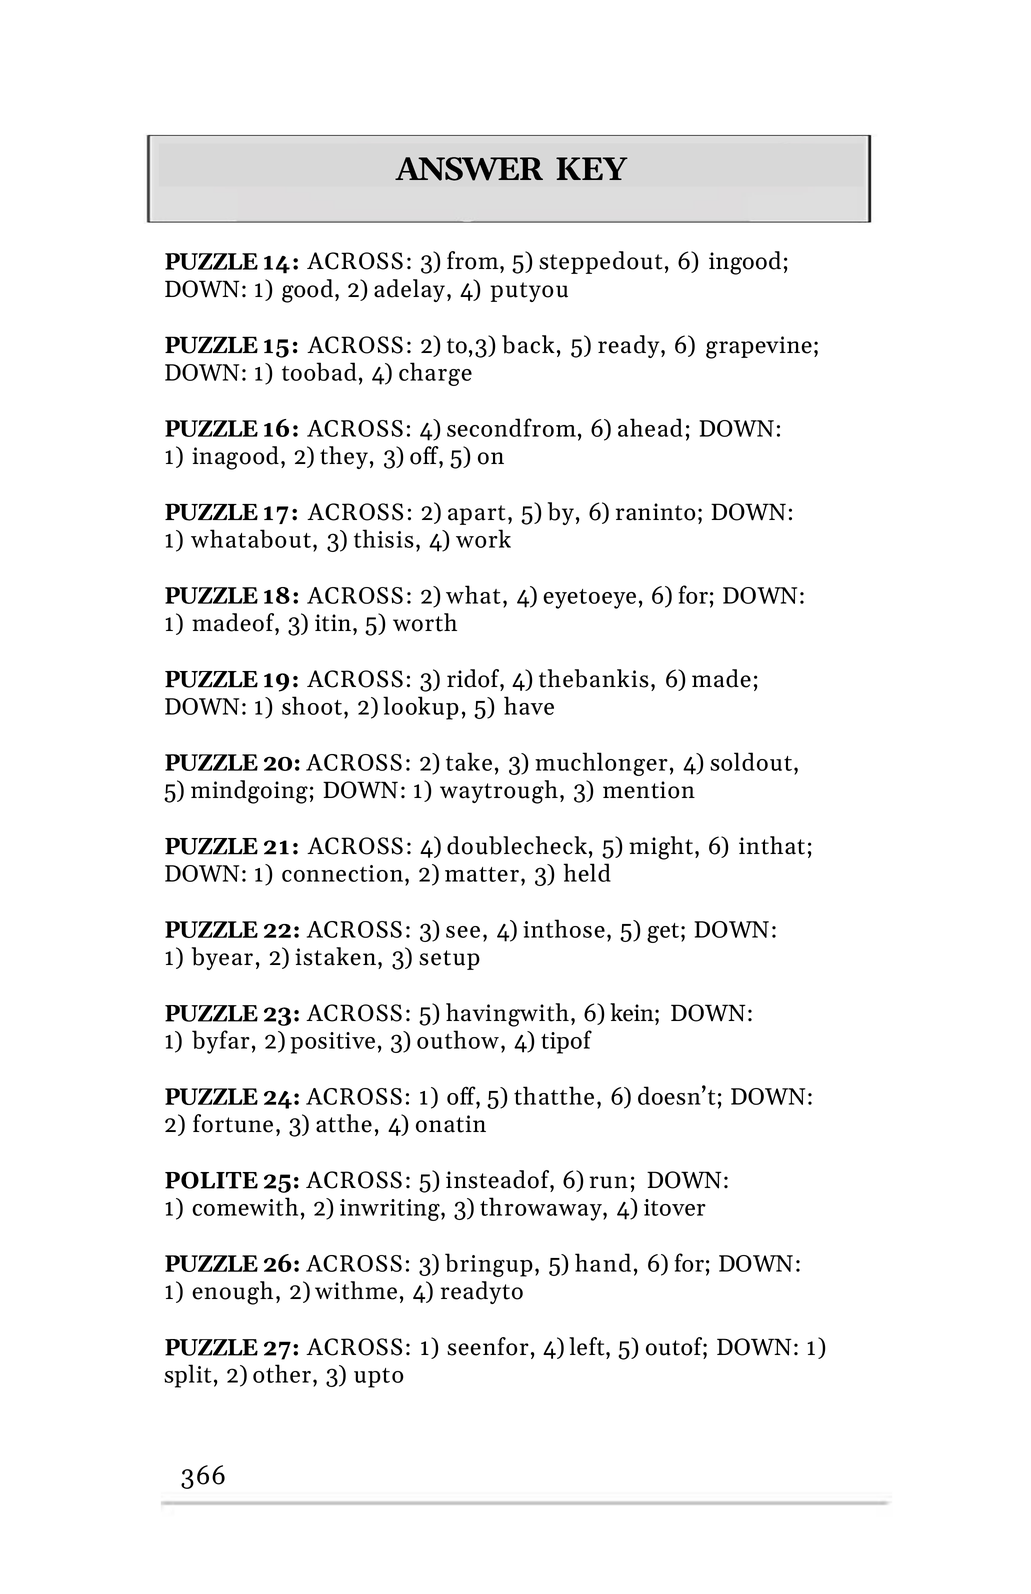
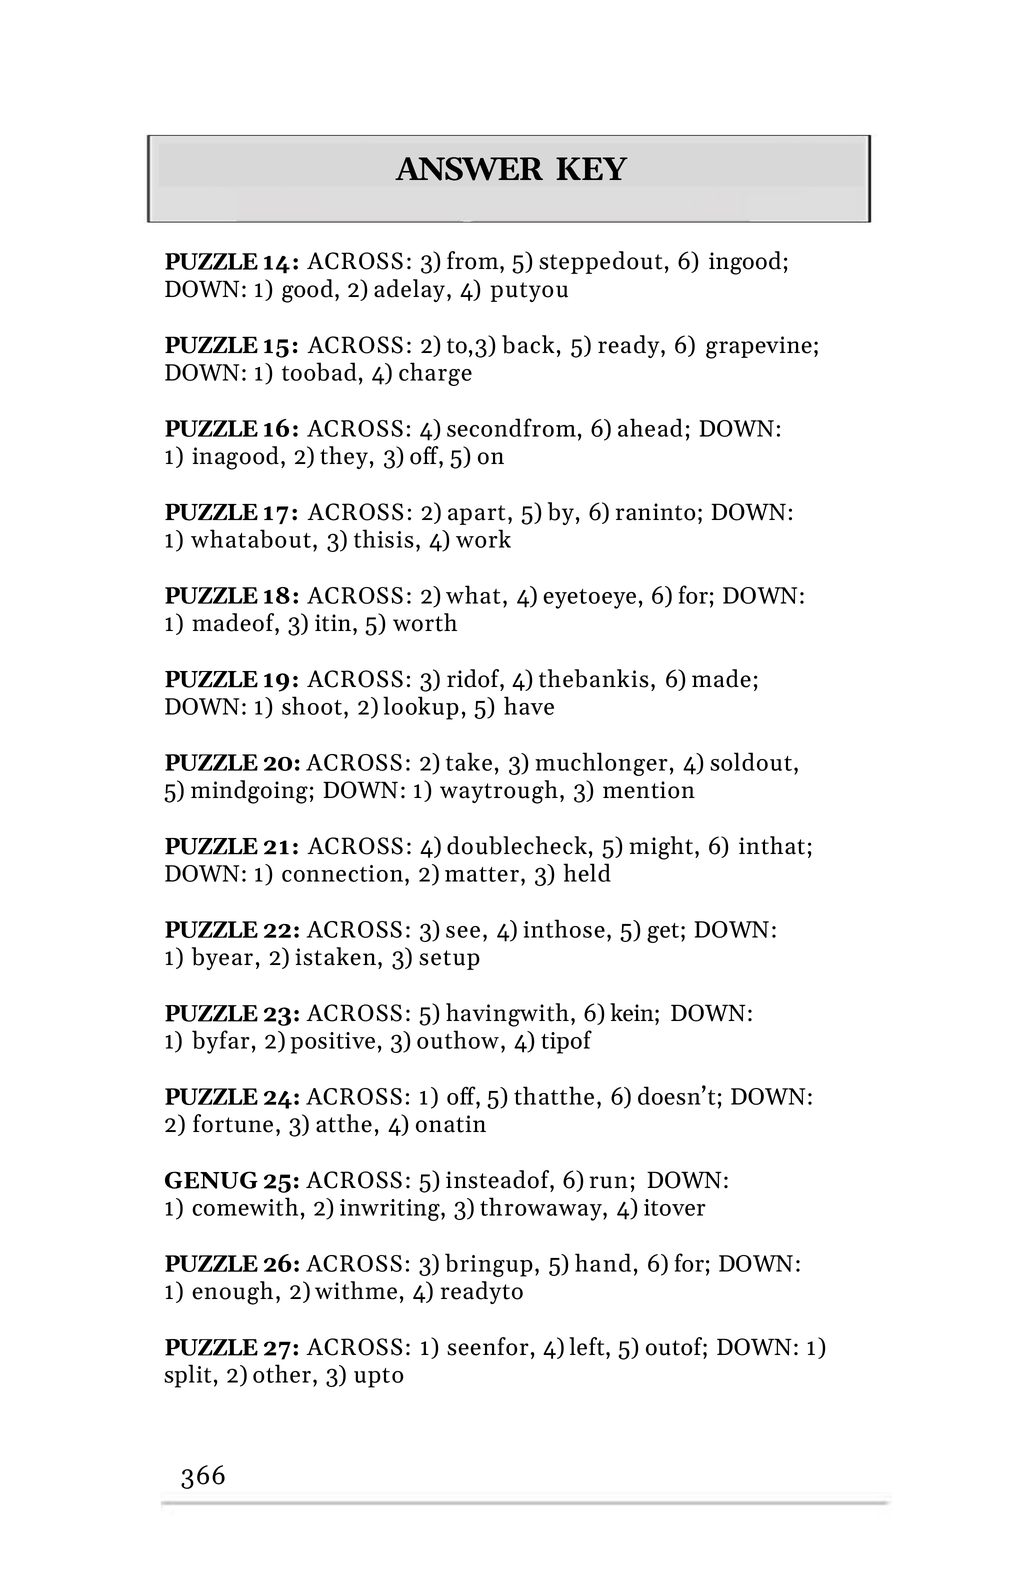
POLITE: POLITE -> GENUG
